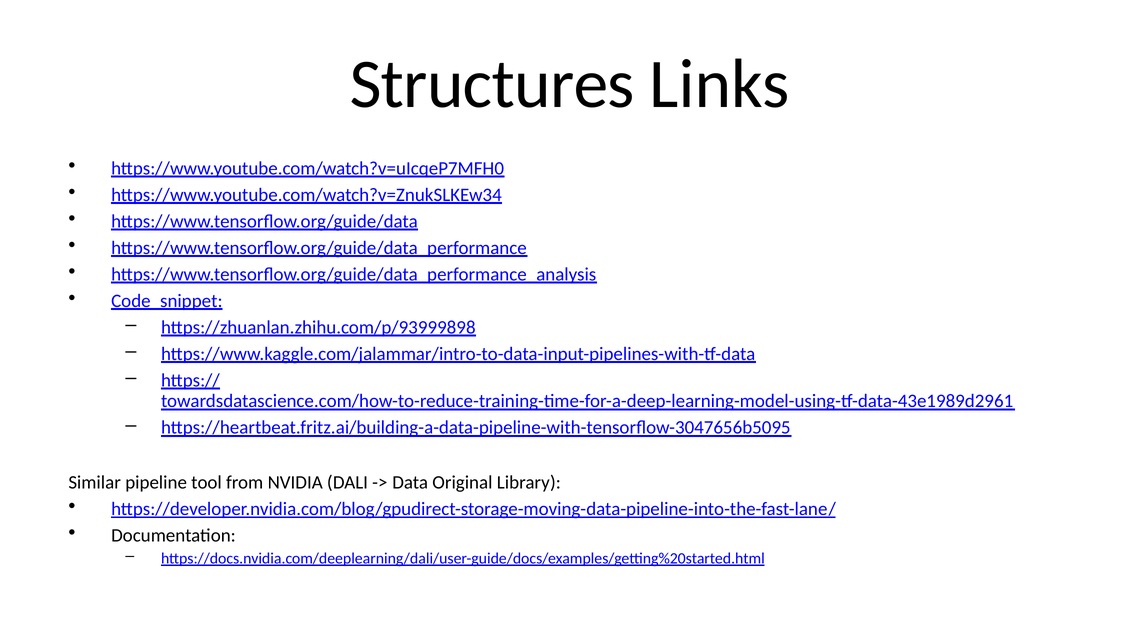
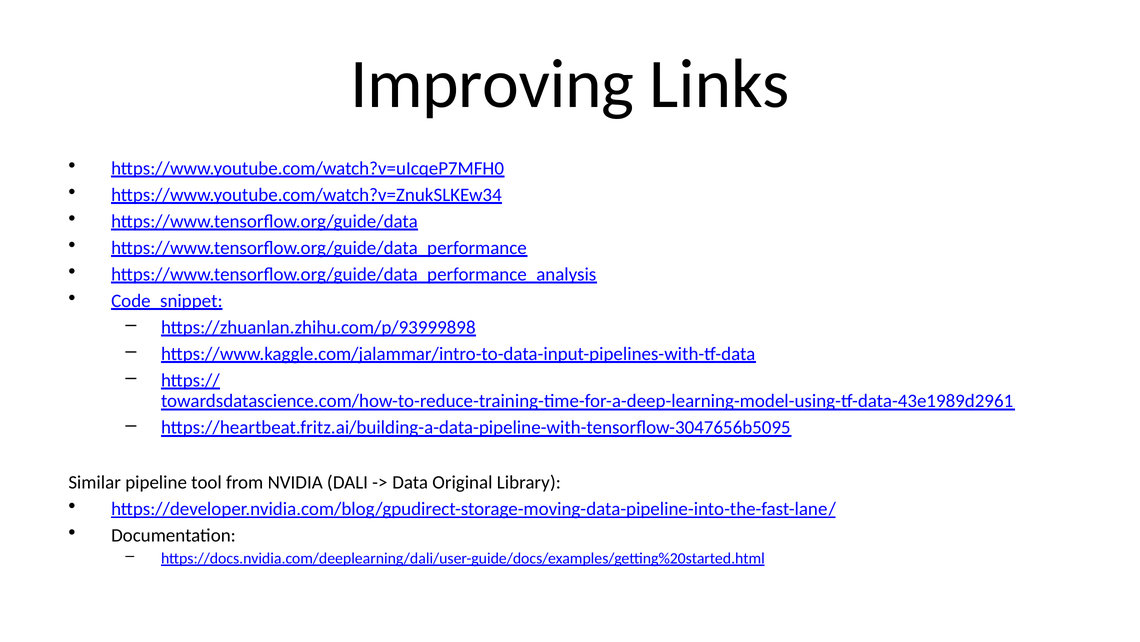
Structures: Structures -> Improving
